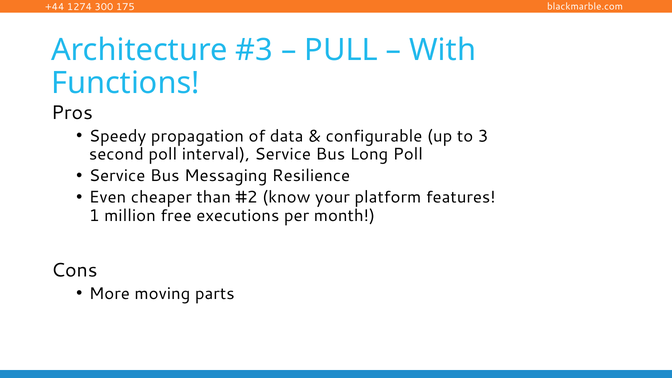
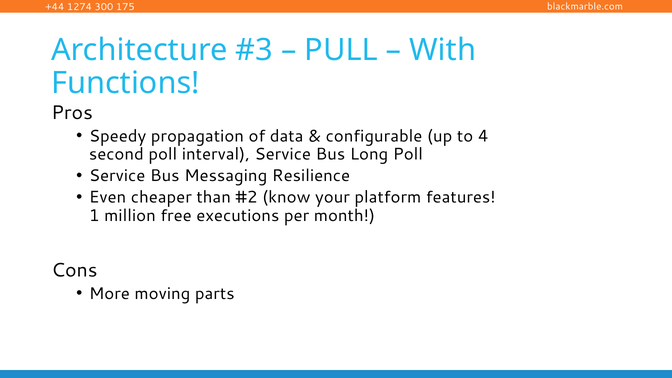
3: 3 -> 4
